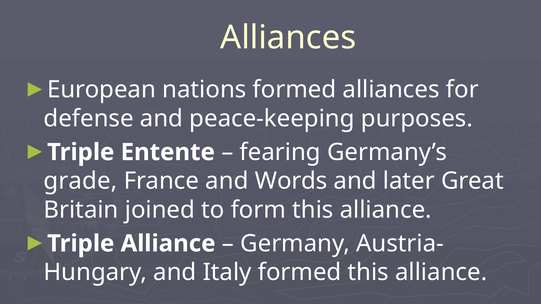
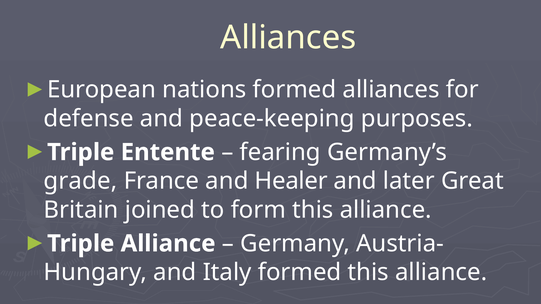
Words: Words -> Healer
